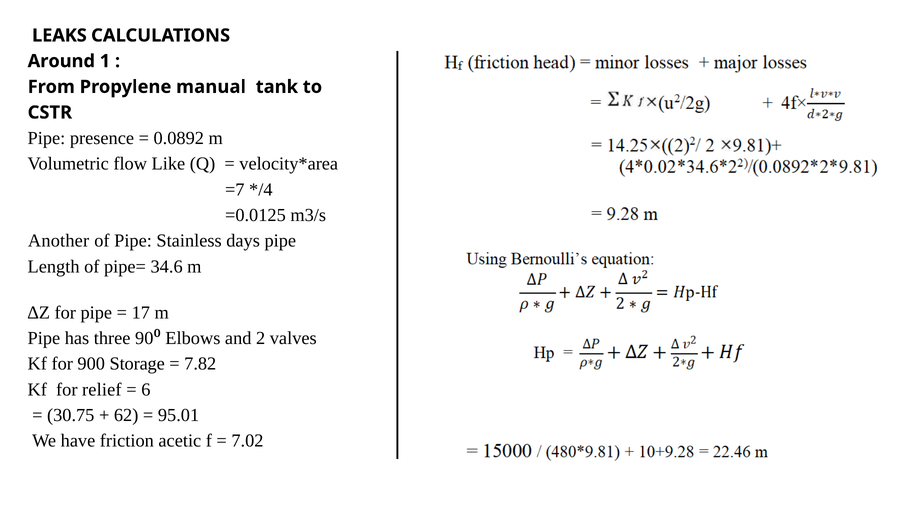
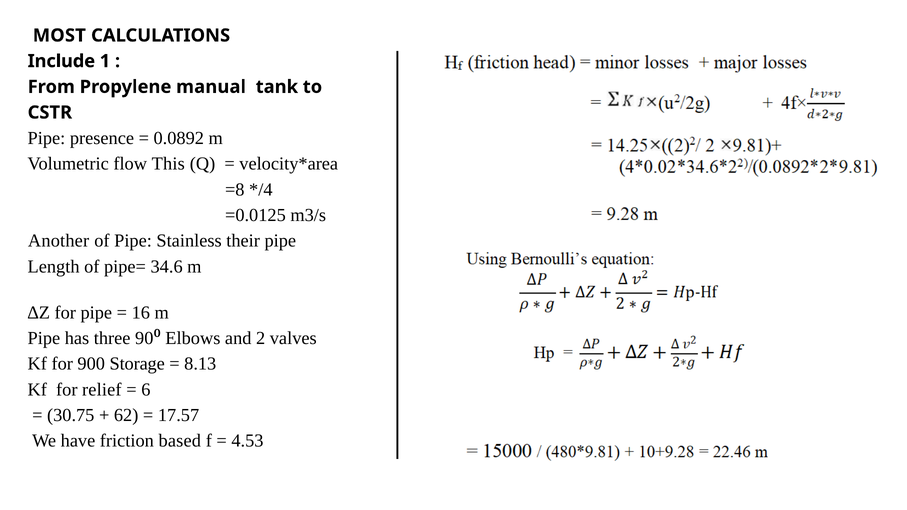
LEAKS: LEAKS -> MOST
Around: Around -> Include
Like: Like -> This
=7: =7 -> =8
days: days -> their
17: 17 -> 16
7.82: 7.82 -> 8.13
95.01: 95.01 -> 17.57
acetic: acetic -> based
7.02: 7.02 -> 4.53
